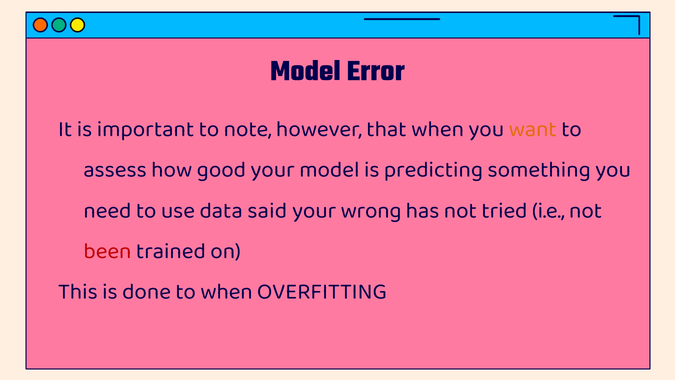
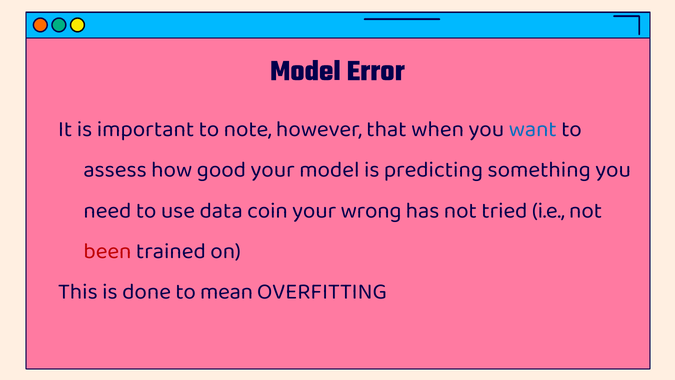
want colour: orange -> blue
said: said -> coin
to when: when -> mean
